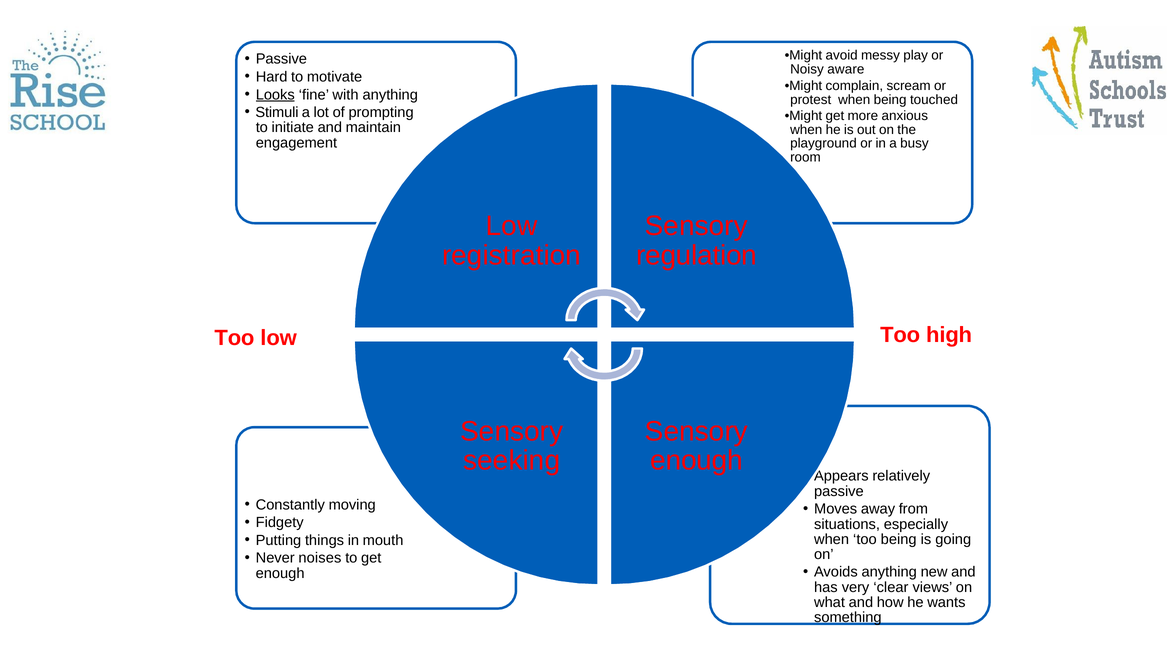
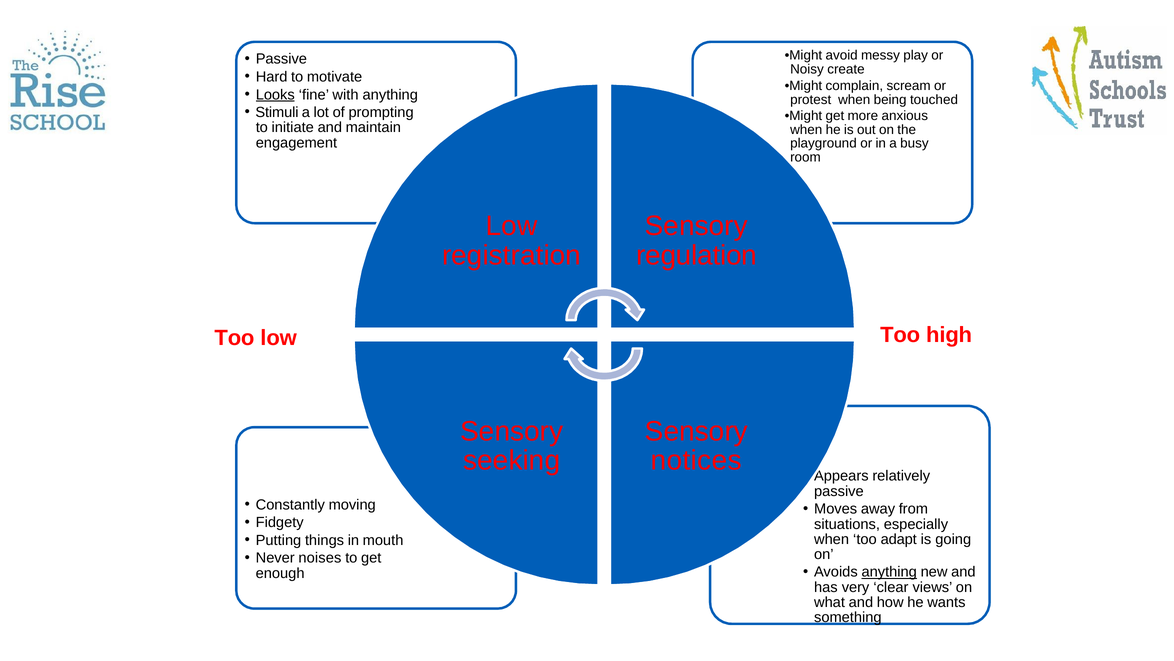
aware: aware -> create
enough at (697, 460): enough -> notices
too being: being -> adapt
anything at (889, 572) underline: none -> present
